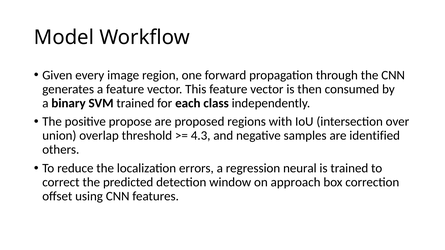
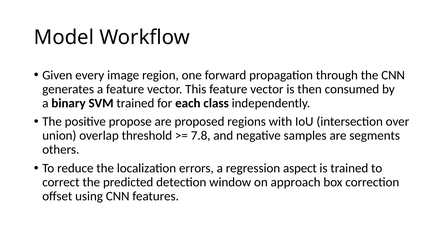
4.3: 4.3 -> 7.8
identified: identified -> segments
neural: neural -> aspect
